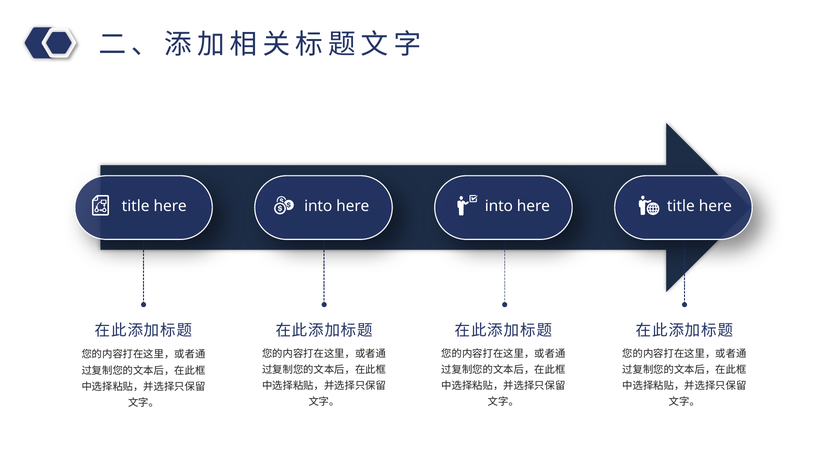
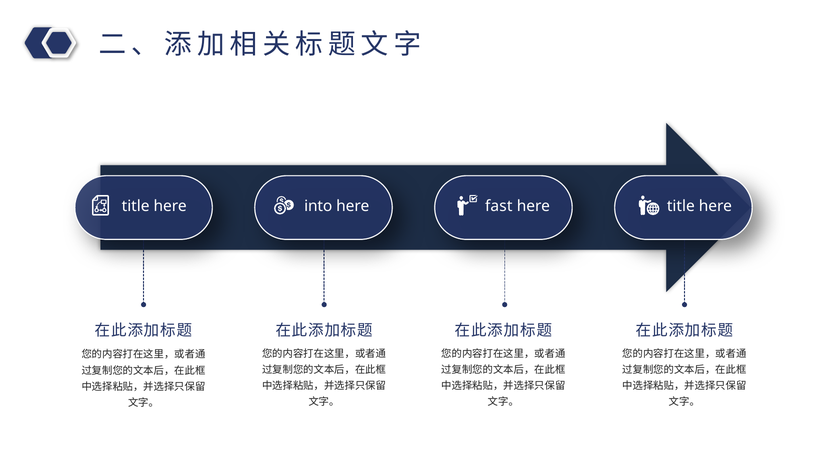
into at (499, 206): into -> fast
